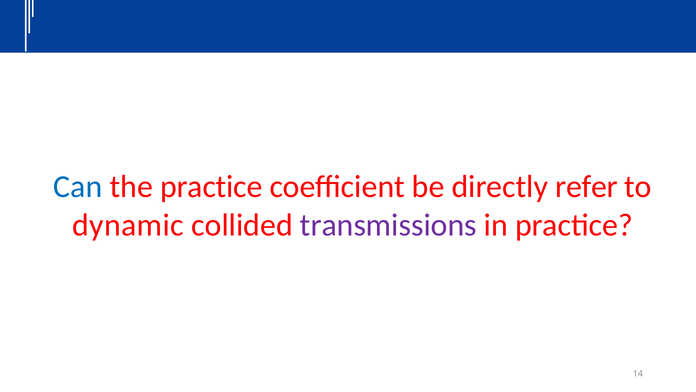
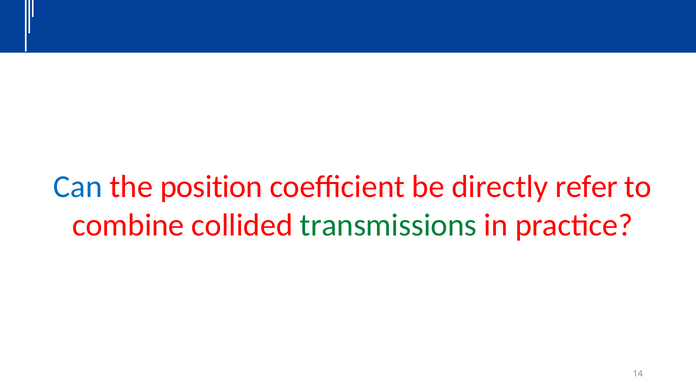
the practice: practice -> position
dynamic: dynamic -> combine
transmissions colour: purple -> green
